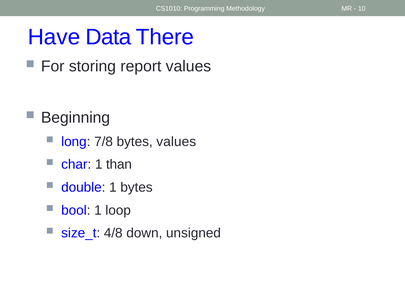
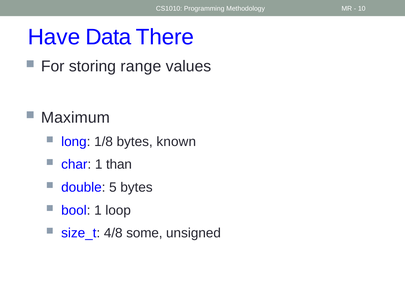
report: report -> range
Beginning: Beginning -> Maximum
7/8: 7/8 -> 1/8
bytes values: values -> known
double 1: 1 -> 5
down: down -> some
